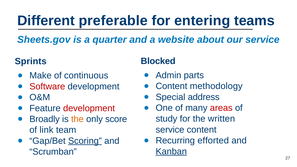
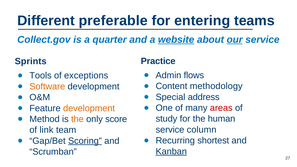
Sheets.gov: Sheets.gov -> Collect.gov
website underline: none -> present
our underline: none -> present
Blocked: Blocked -> Practice
parts: parts -> flows
Make: Make -> Tools
continuous: continuous -> exceptions
Software colour: red -> orange
development at (89, 108) colour: red -> orange
Broadly: Broadly -> Method
written: written -> human
service content: content -> column
efforted: efforted -> shortest
